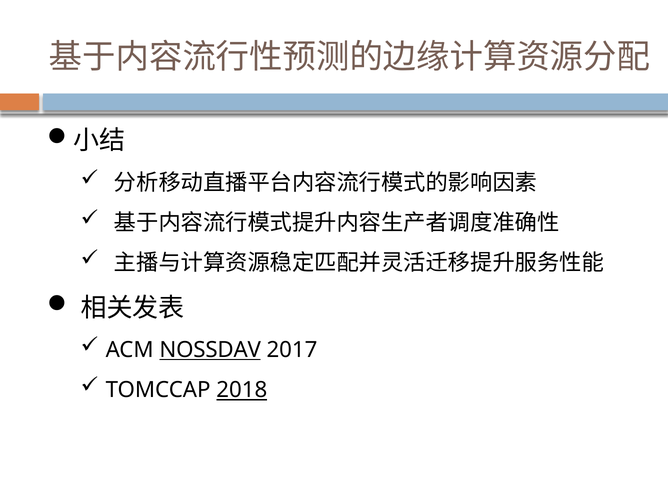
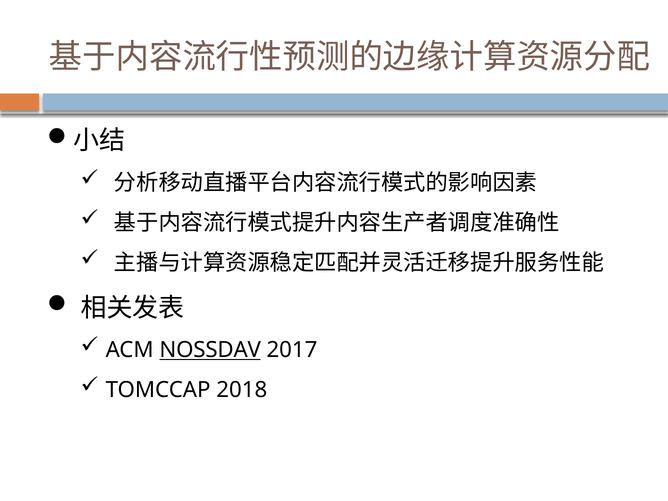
2018 underline: present -> none
